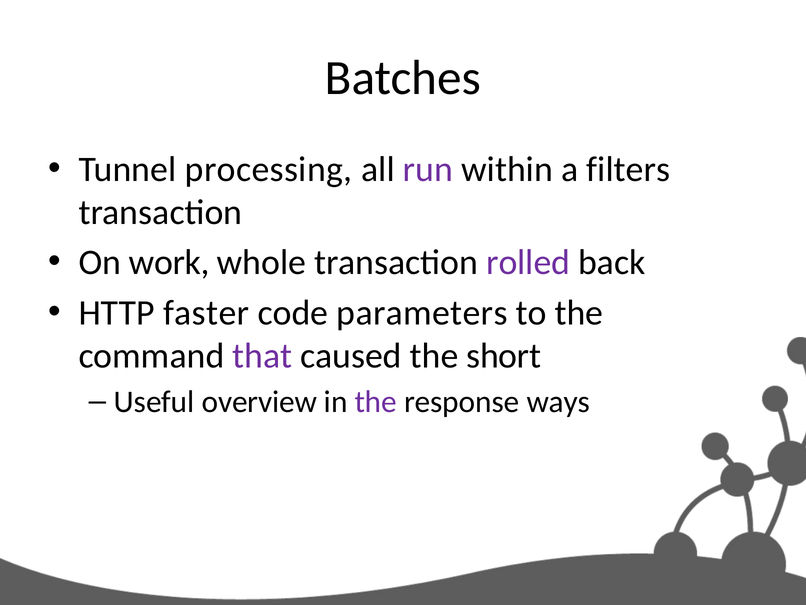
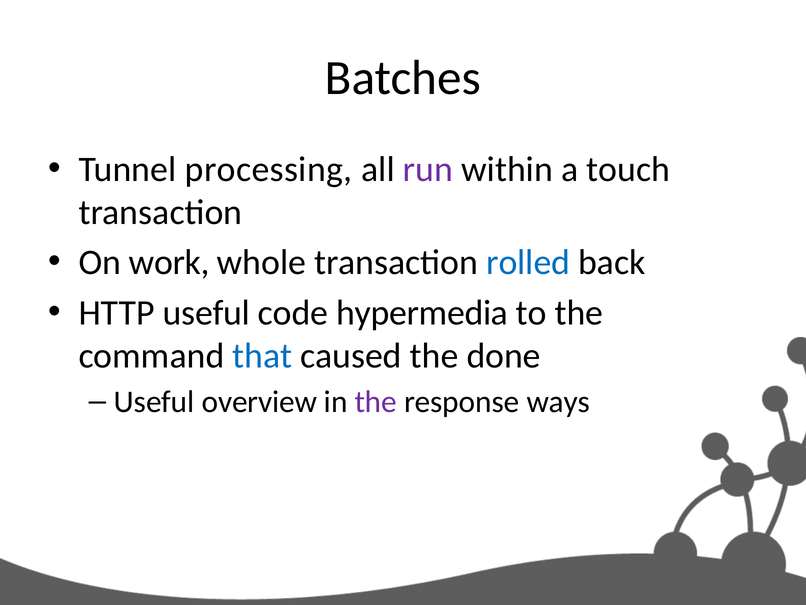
filters: filters -> touch
rolled colour: purple -> blue
HTTP faster: faster -> useful
parameters: parameters -> hypermedia
that colour: purple -> blue
short: short -> done
